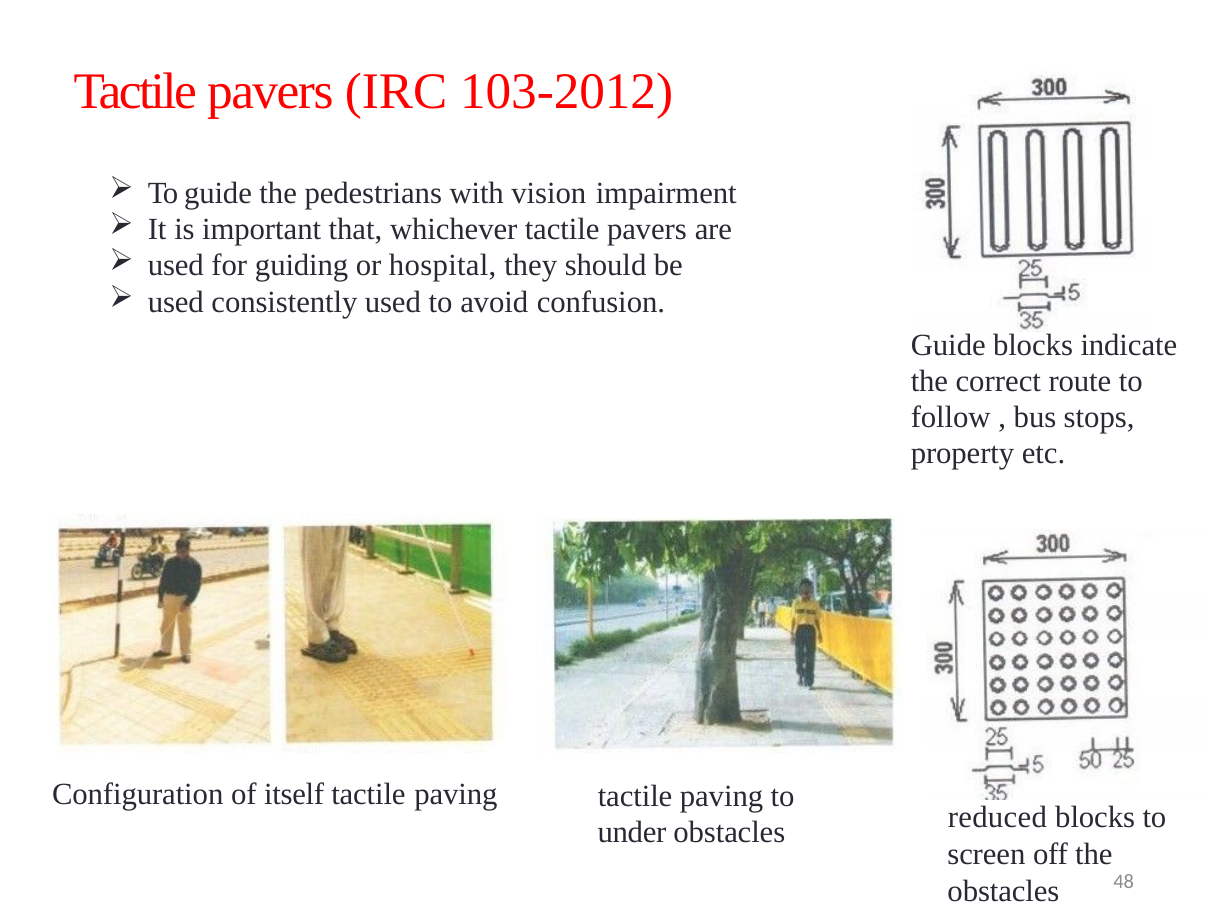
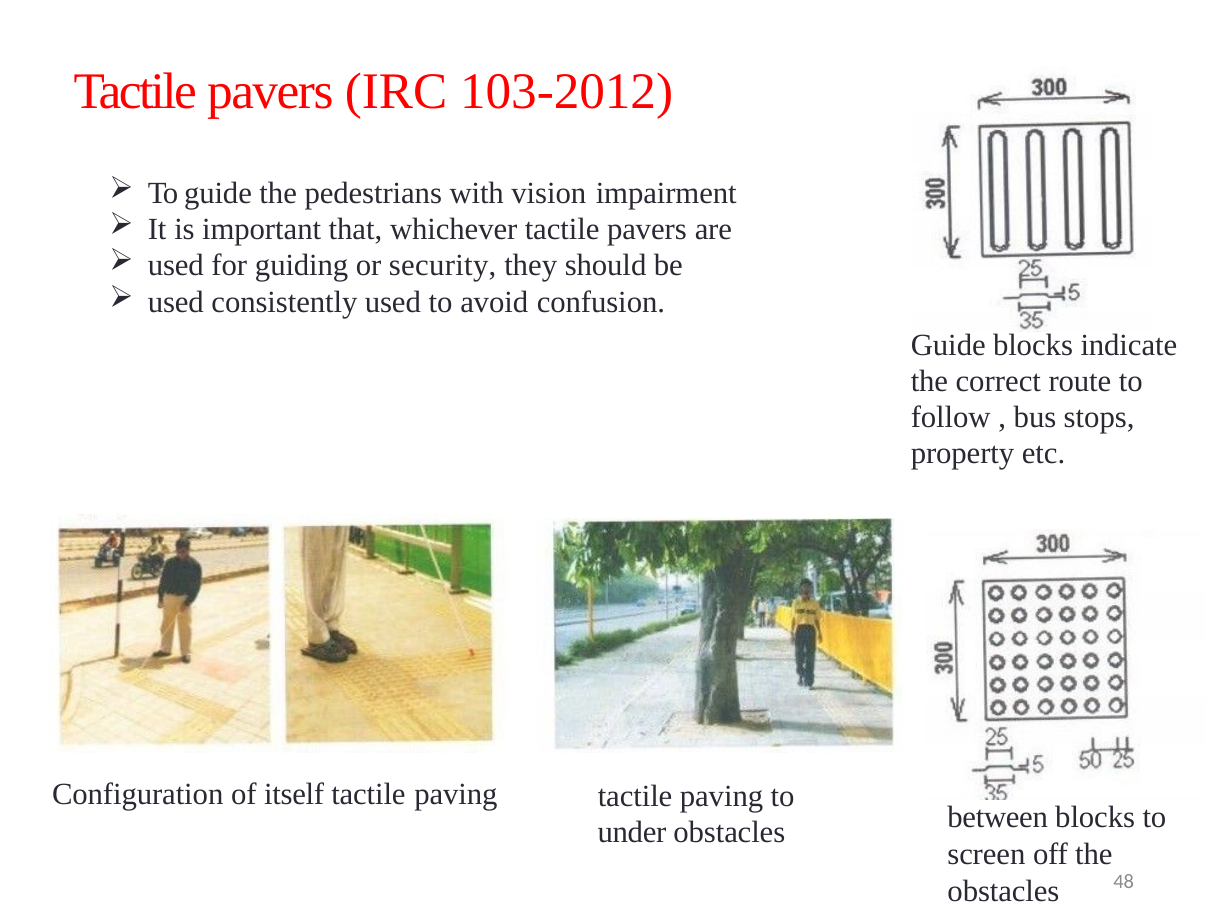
hospital: hospital -> security
reduced: reduced -> between
